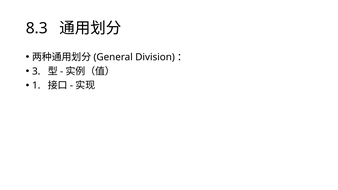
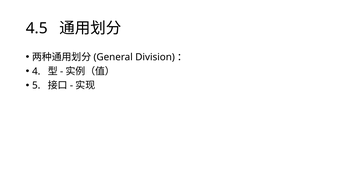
8.3: 8.3 -> 4.5
3: 3 -> 4
1: 1 -> 5
